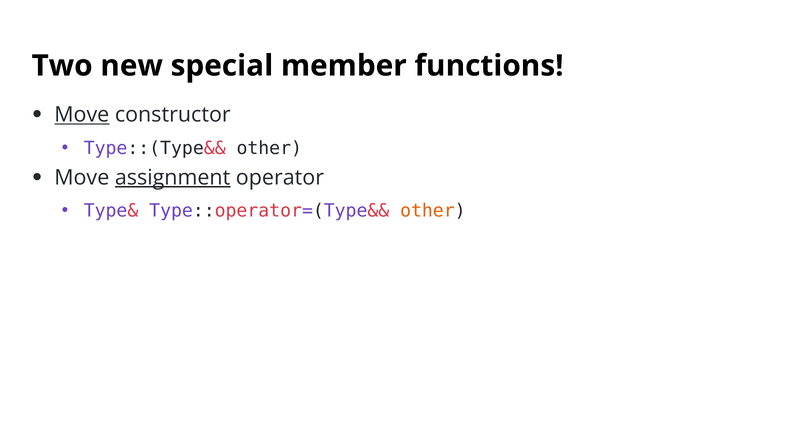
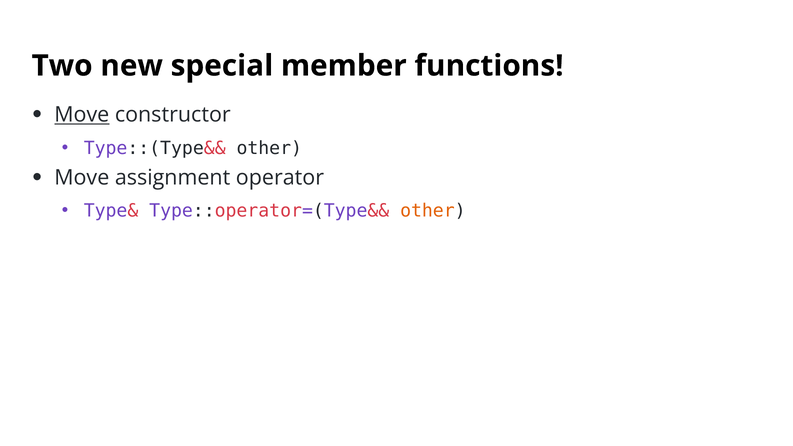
assignment underline: present -> none
